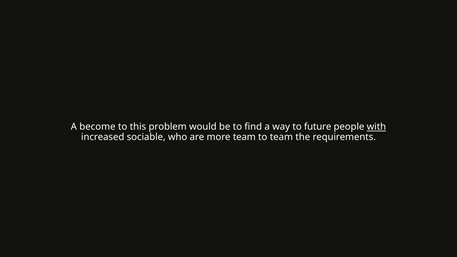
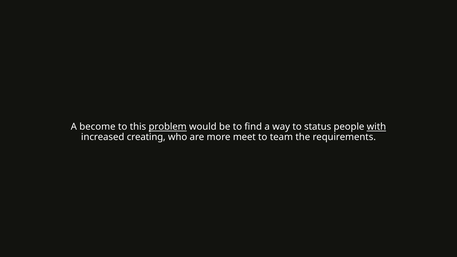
problem underline: none -> present
future: future -> status
sociable: sociable -> creating
more team: team -> meet
